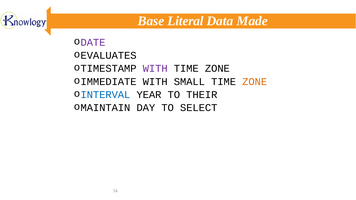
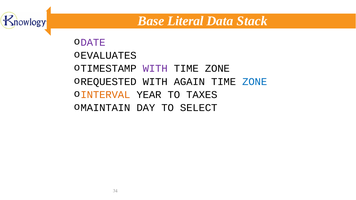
Made: Made -> Stack
IMMEDIATE: IMMEDIATE -> REQUESTED
SMALL: SMALL -> AGAIN
ZONE at (255, 82) colour: orange -> blue
INTERVAL colour: blue -> orange
THEIR: THEIR -> TAXES
